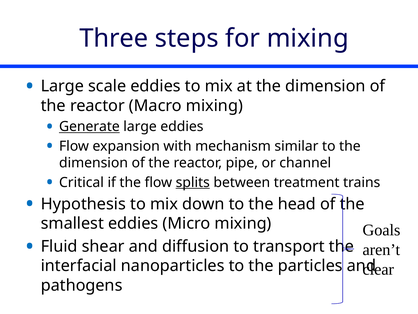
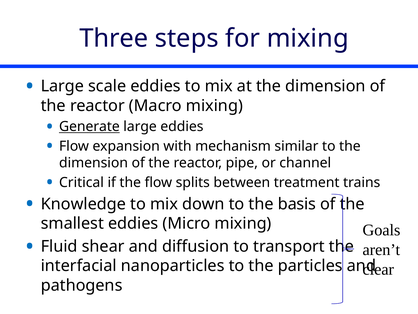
splits underline: present -> none
Hypothesis: Hypothesis -> Knowledge
head: head -> basis
